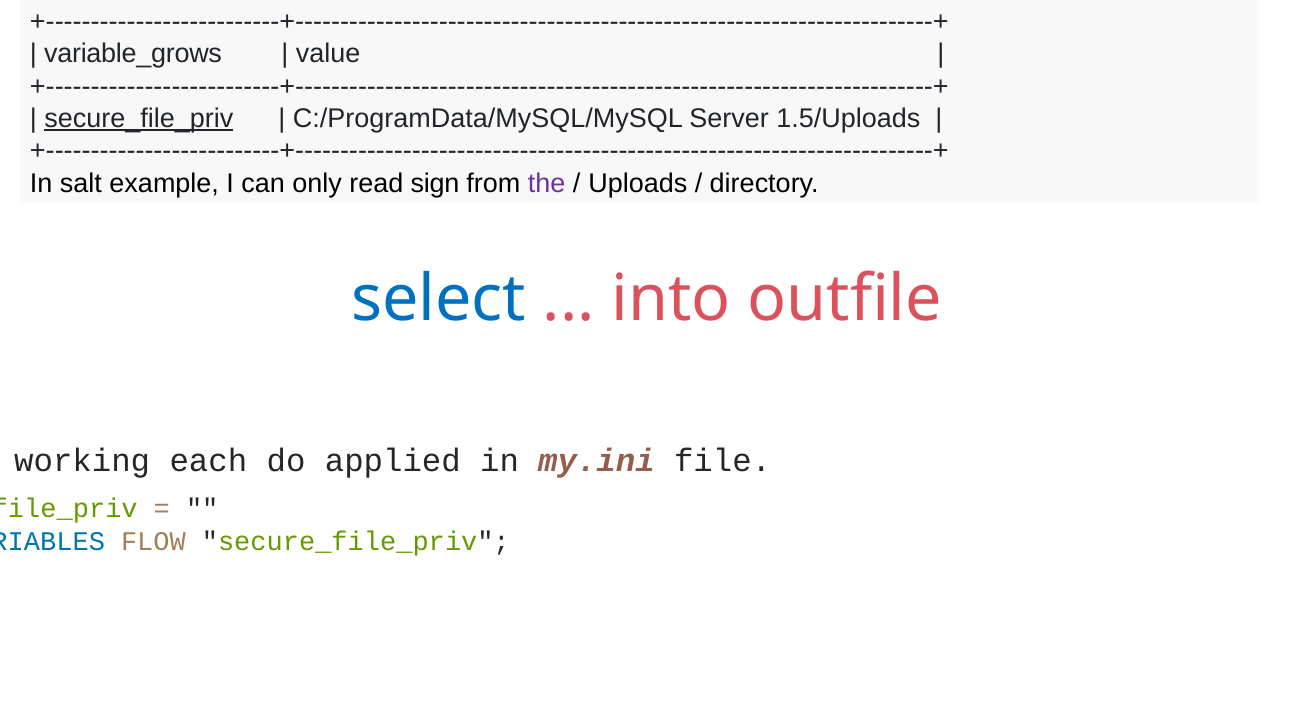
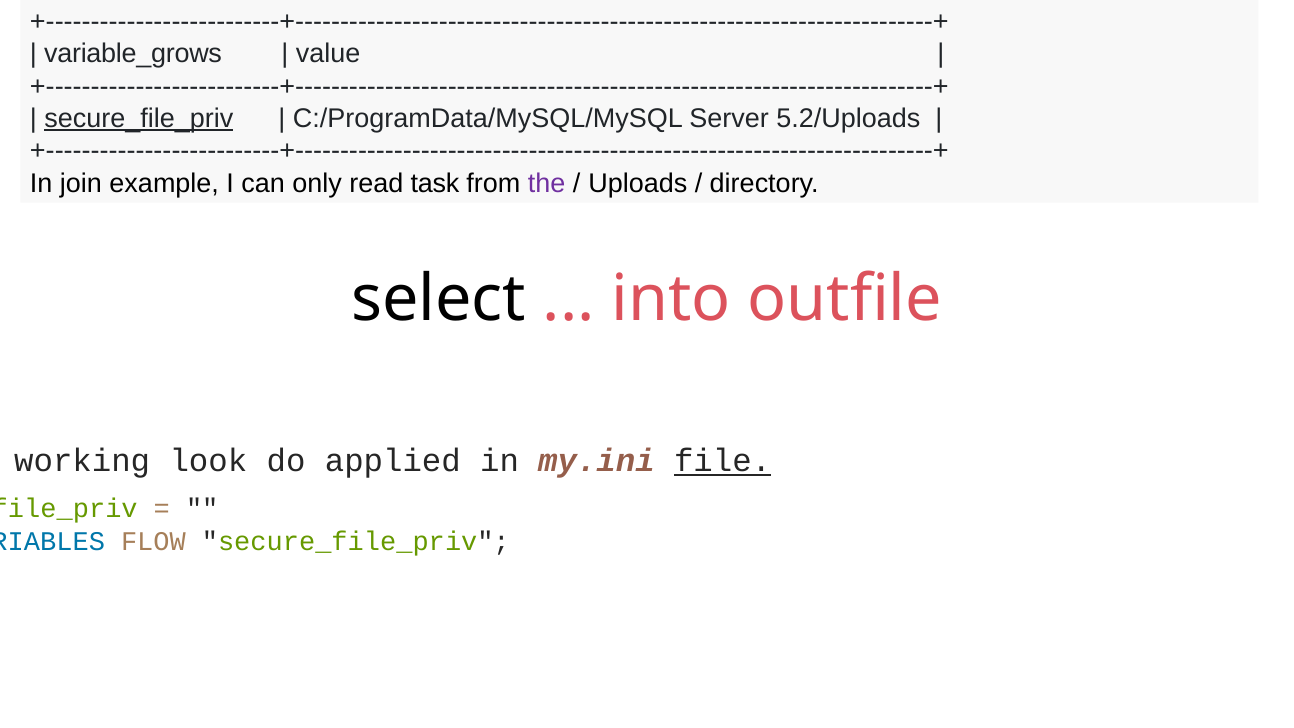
1.5/Uploads: 1.5/Uploads -> 5.2/Uploads
salt: salt -> join
sign: sign -> task
select colour: blue -> black
each: each -> look
file underline: none -> present
